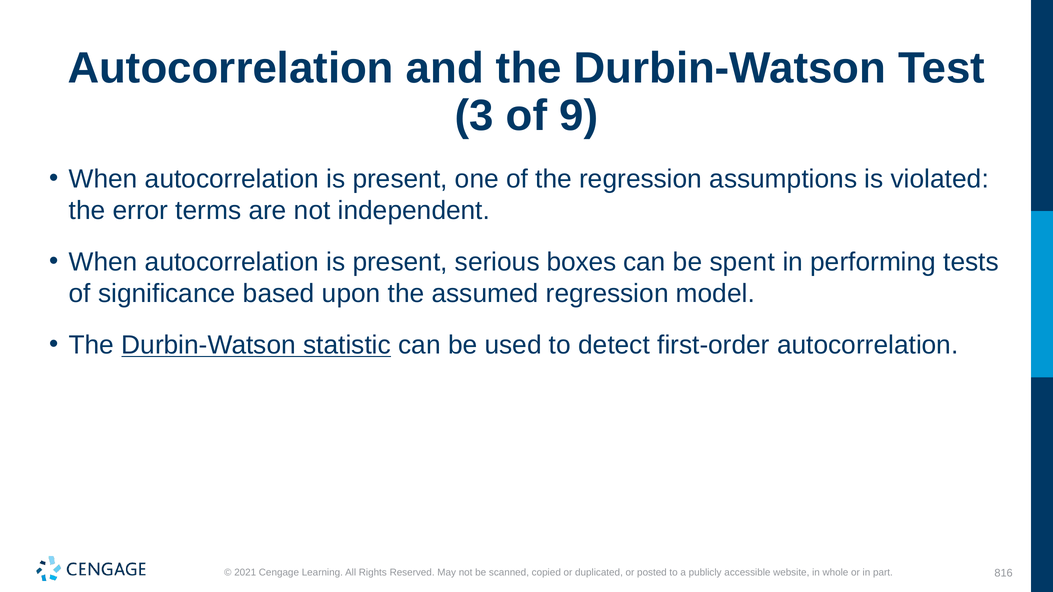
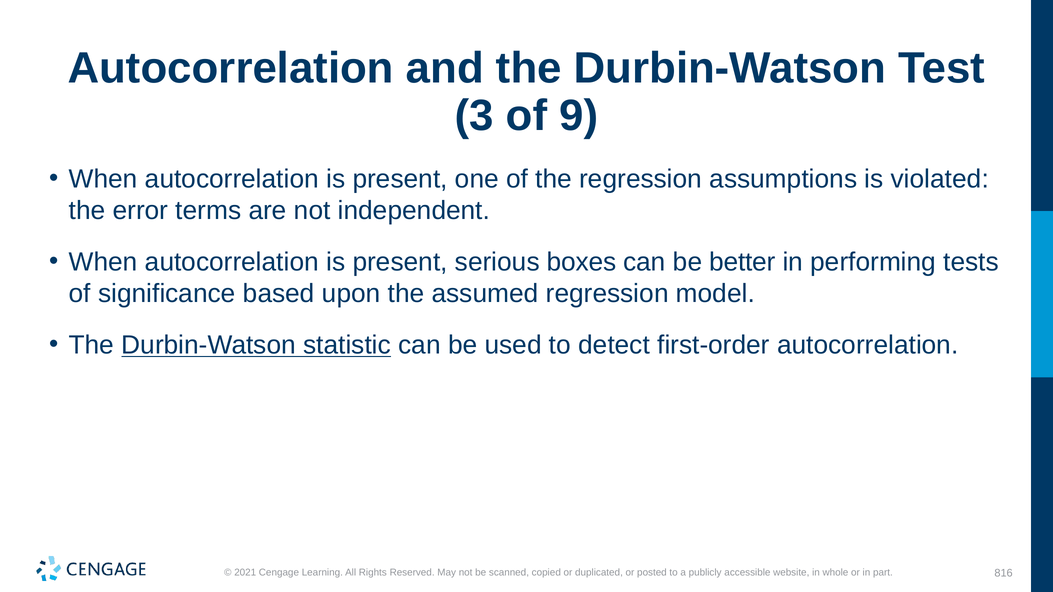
spent: spent -> better
